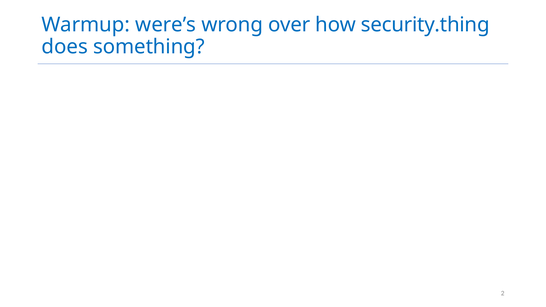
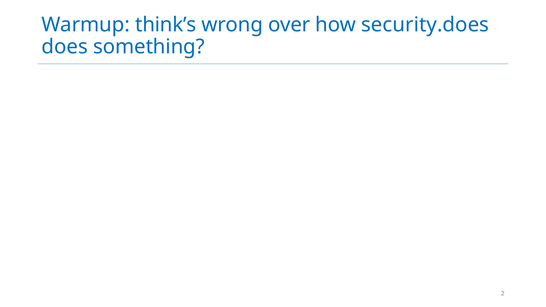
were’s: were’s -> think’s
security.thing: security.thing -> security.does
